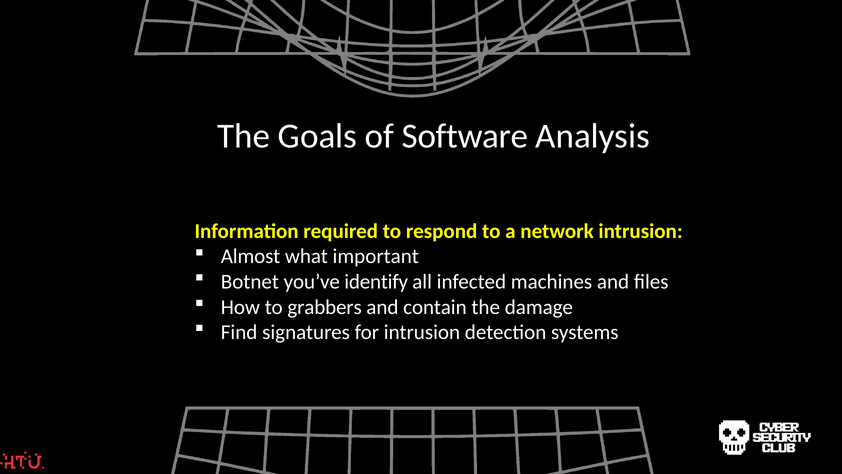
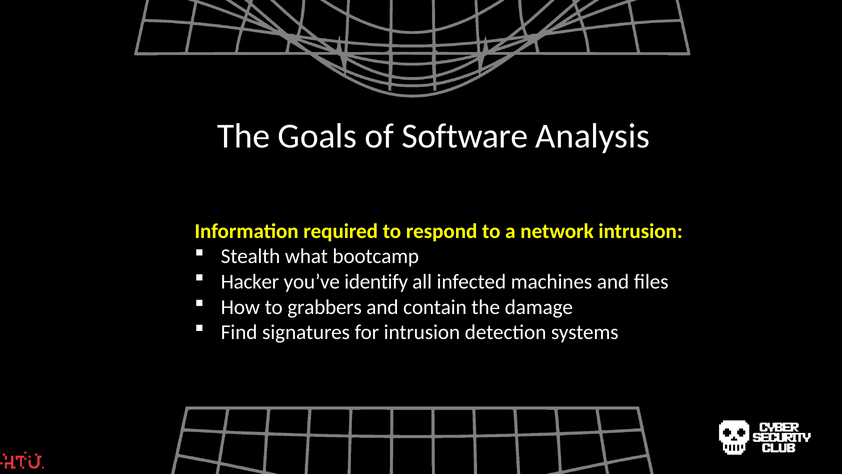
Almost: Almost -> Stealth
important: important -> bootcamp
Botnet: Botnet -> Hacker
